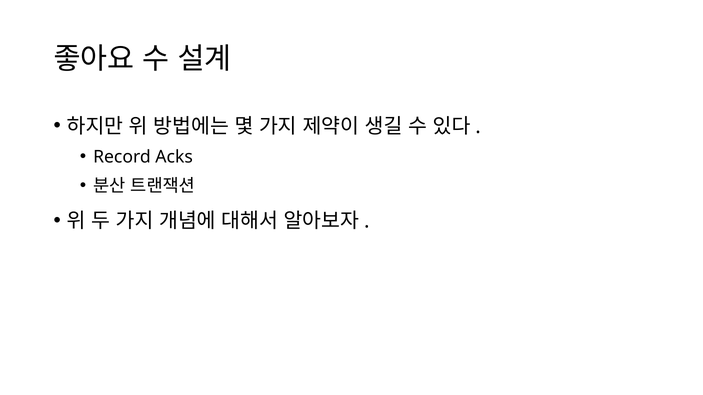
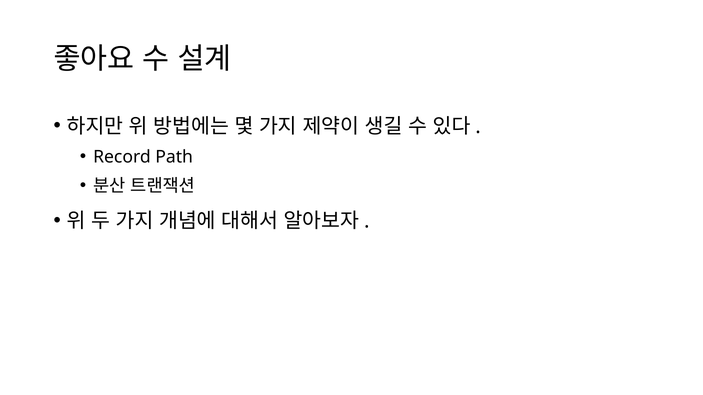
Acks: Acks -> Path
